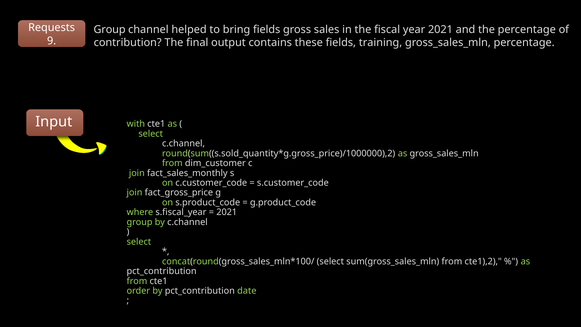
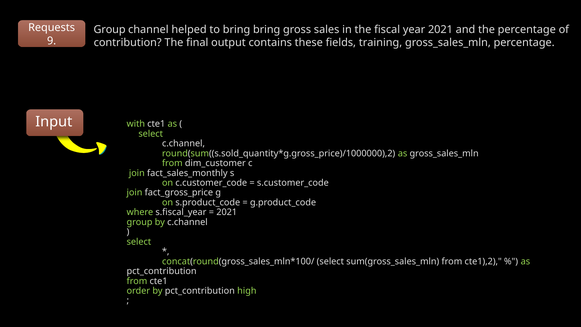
bring fields: fields -> bring
date: date -> high
